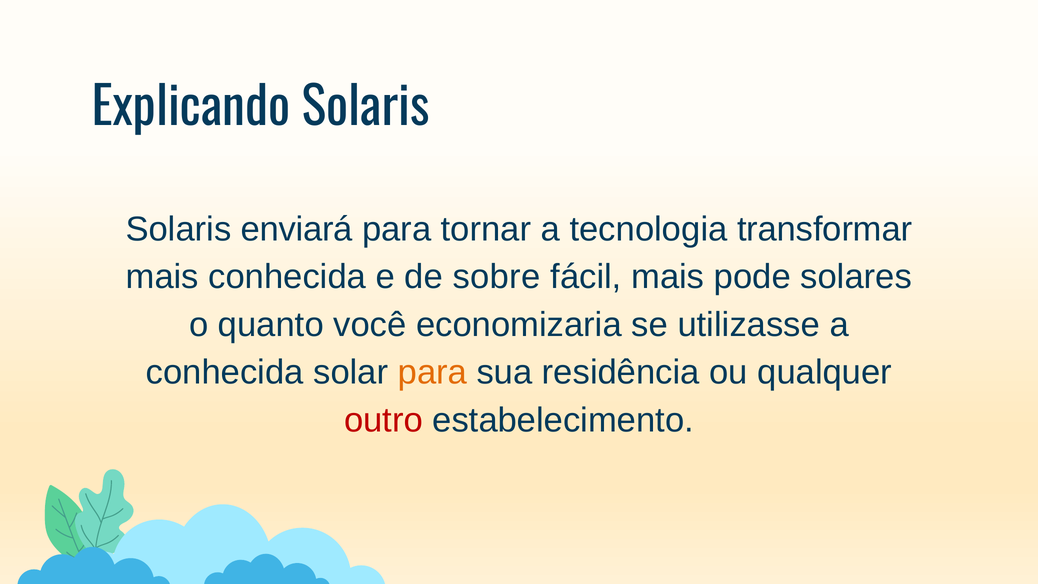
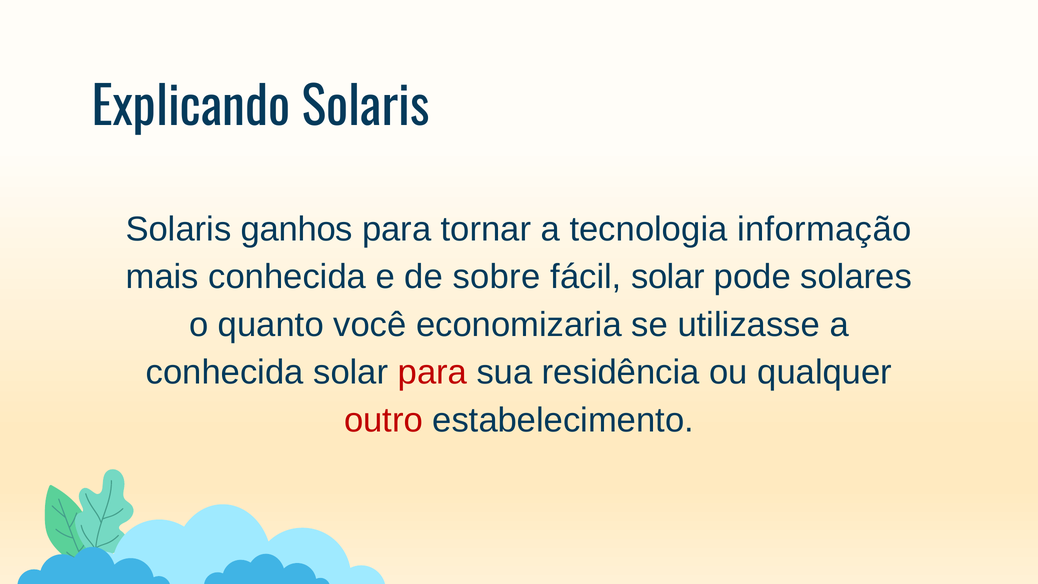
enviará: enviará -> ganhos
transformar: transformar -> informação
fácil mais: mais -> solar
para at (432, 372) colour: orange -> red
